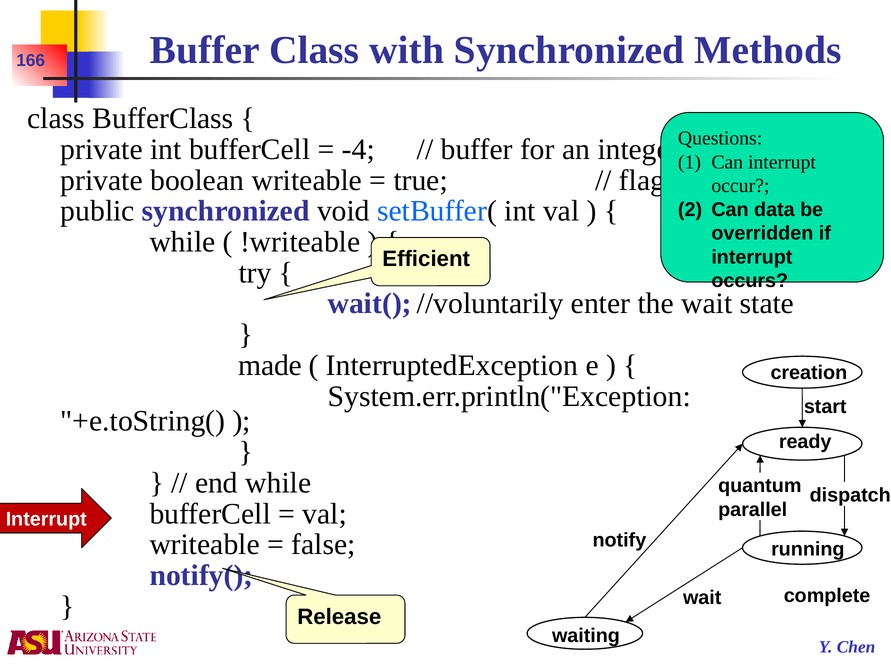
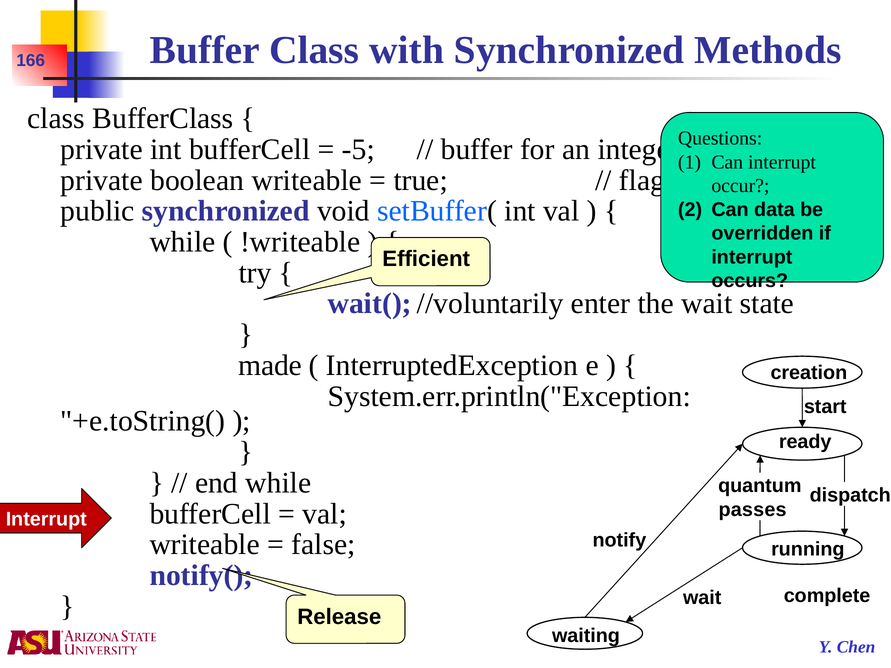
-4: -4 -> -5
parallel: parallel -> passes
